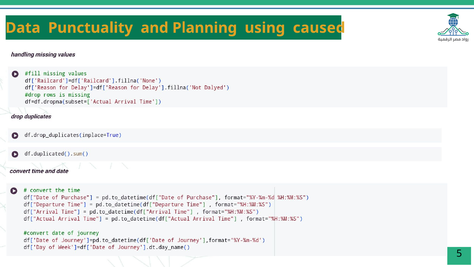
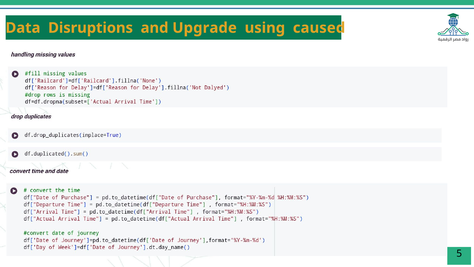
Punctuality: Punctuality -> Disruptions
Planning: Planning -> Upgrade
